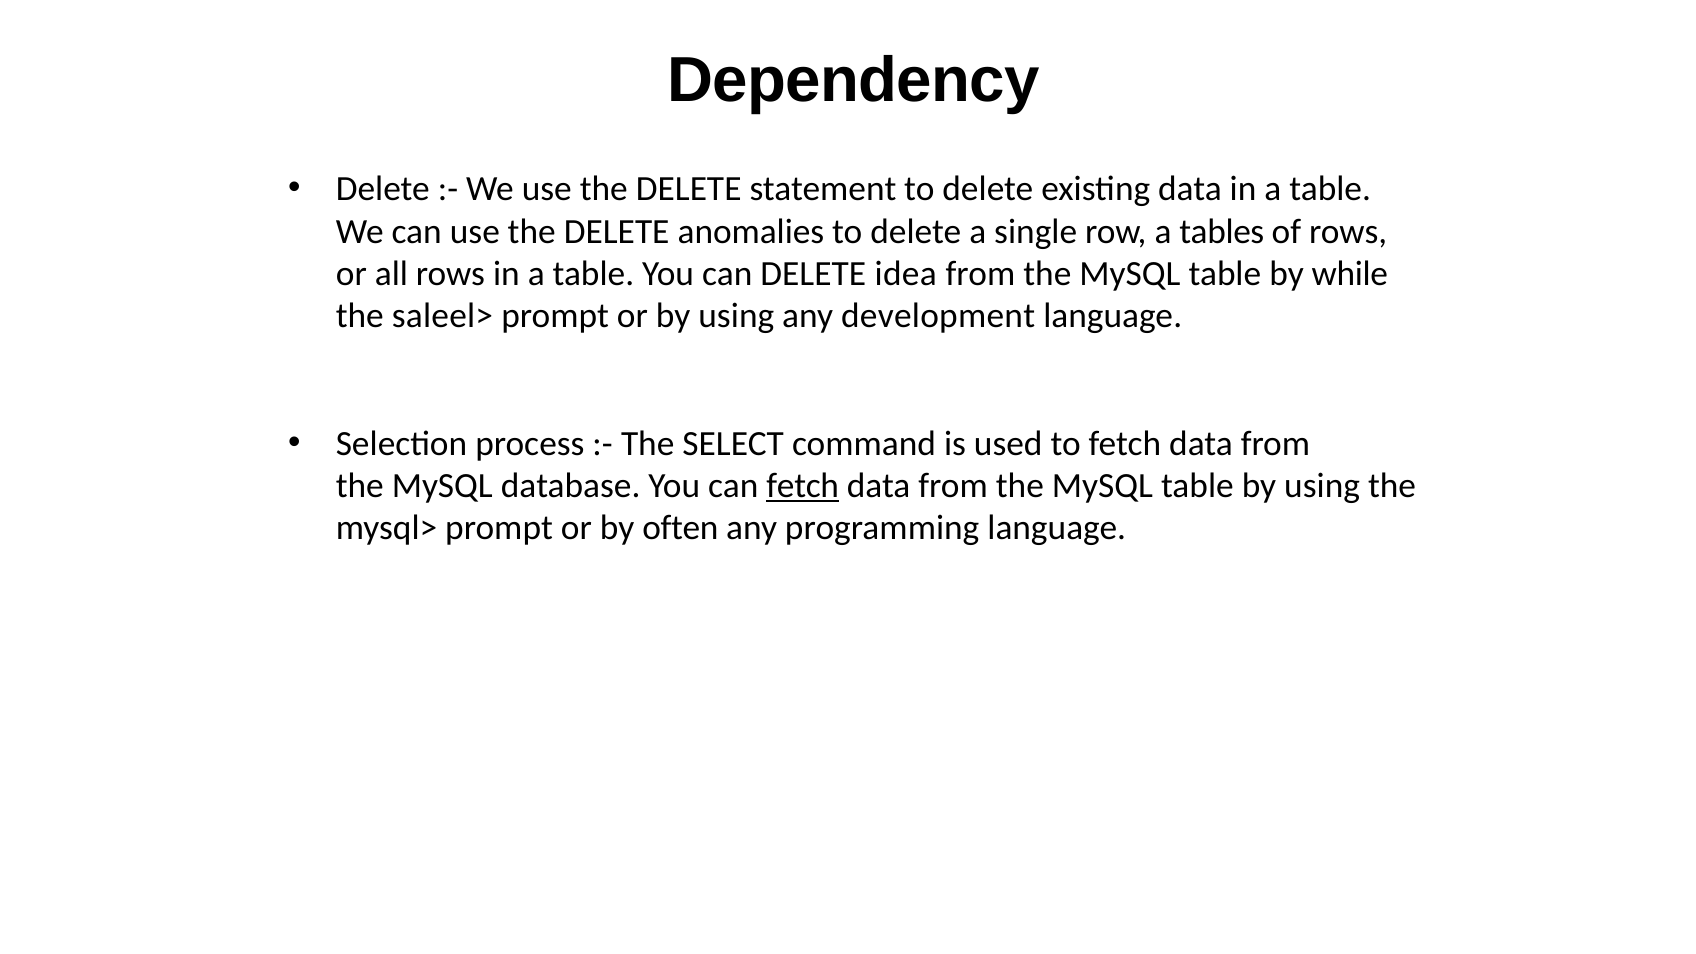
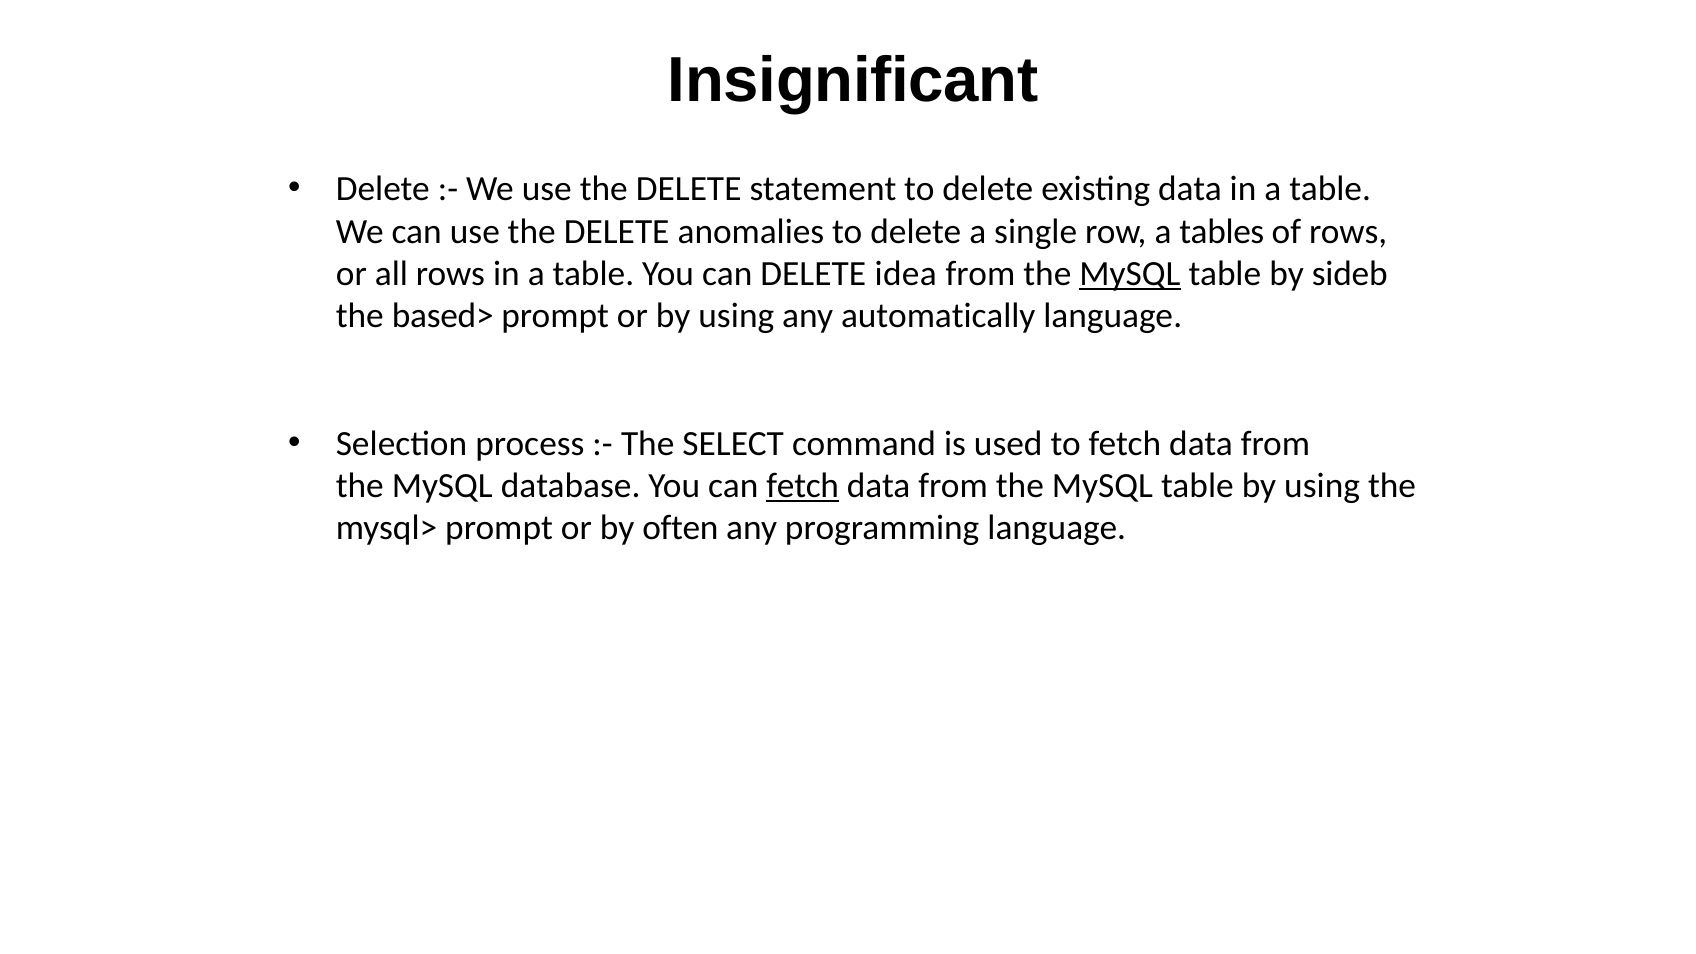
Dependency: Dependency -> Insignificant
MySQL at (1130, 274) underline: none -> present
while: while -> sideb
saleel>: saleel> -> based>
development: development -> automatically
